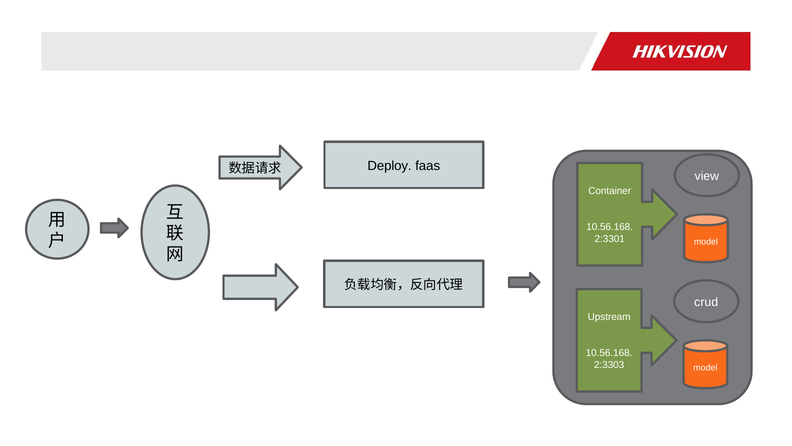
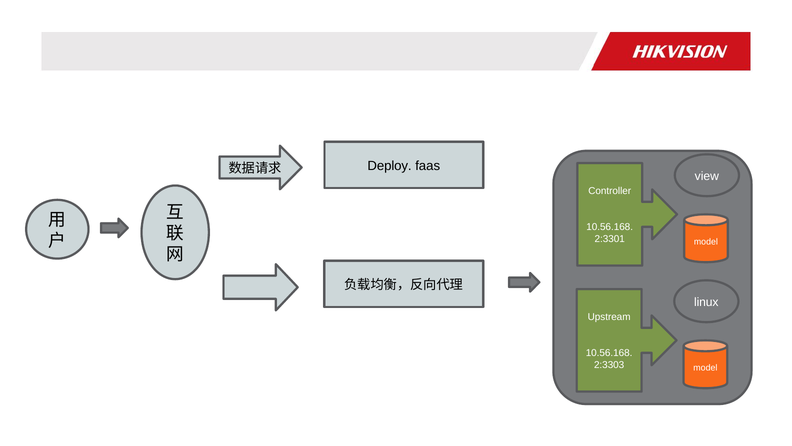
Container: Container -> Controller
crud: crud -> linux
